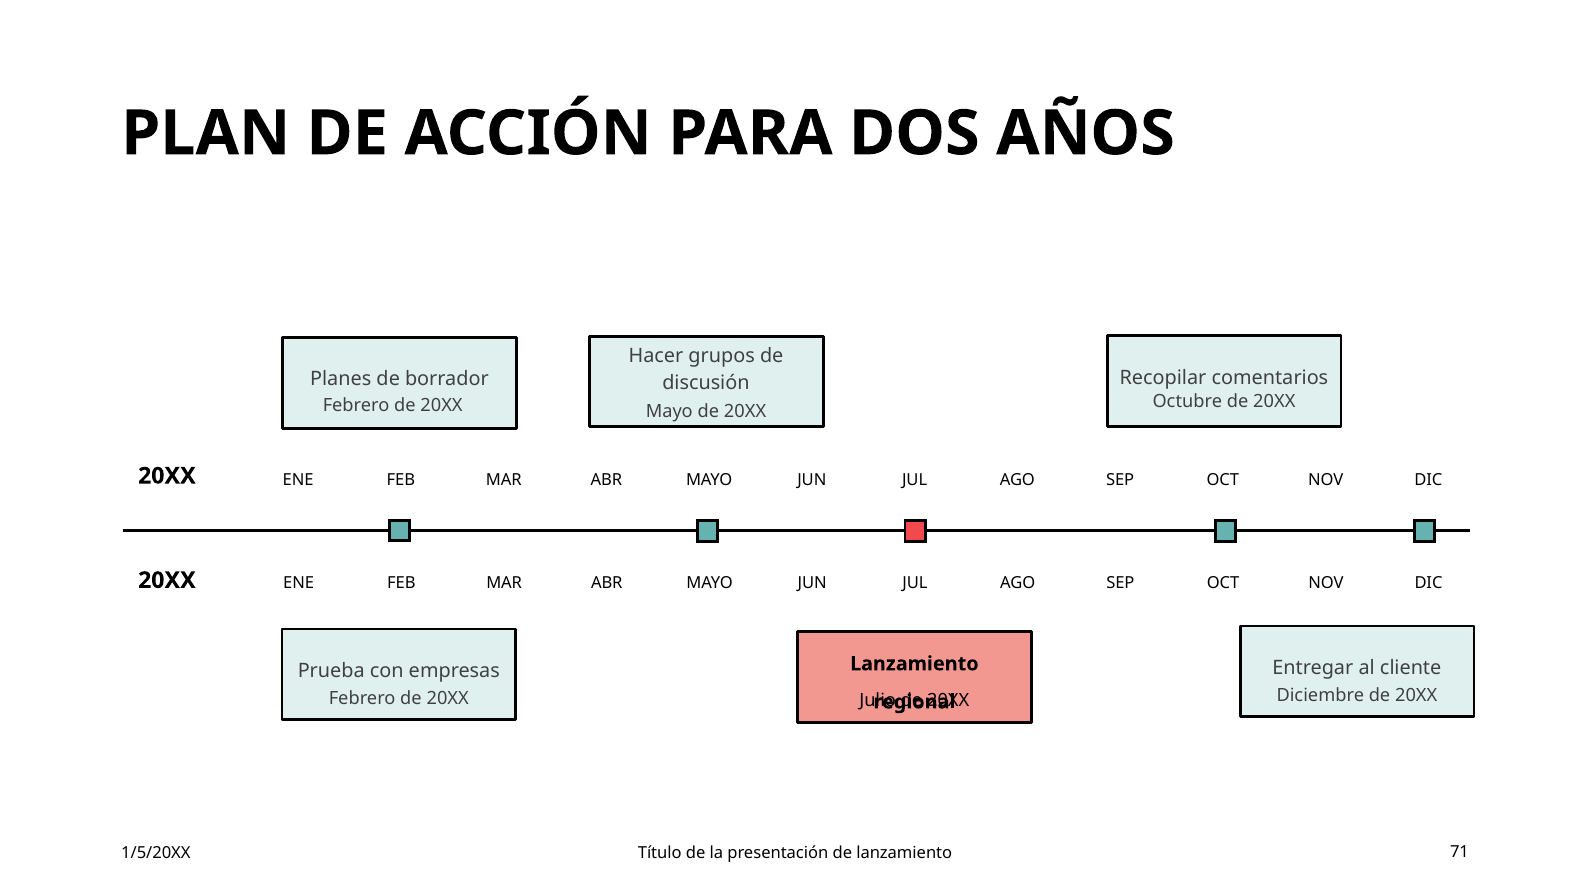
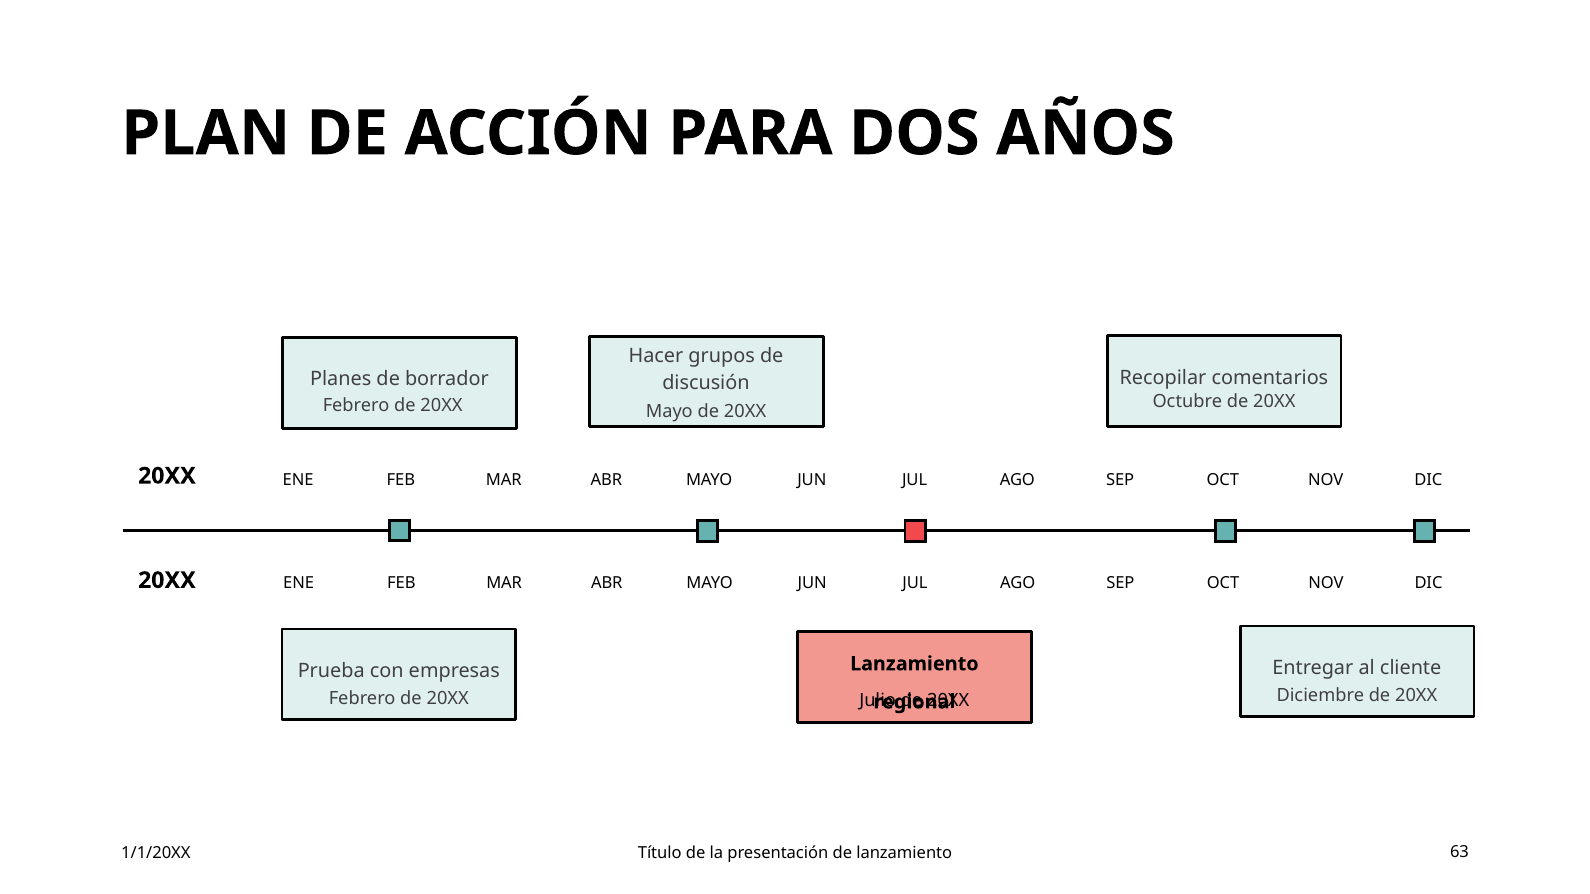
1/5/20XX: 1/5/20XX -> 1/1/20XX
71: 71 -> 63
